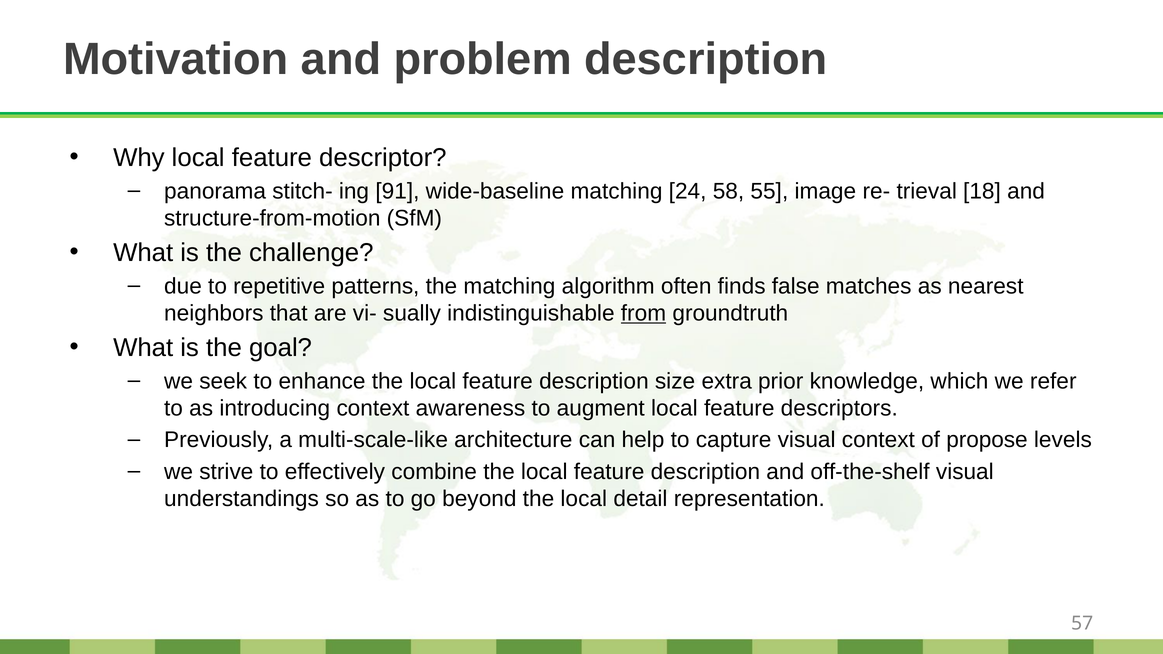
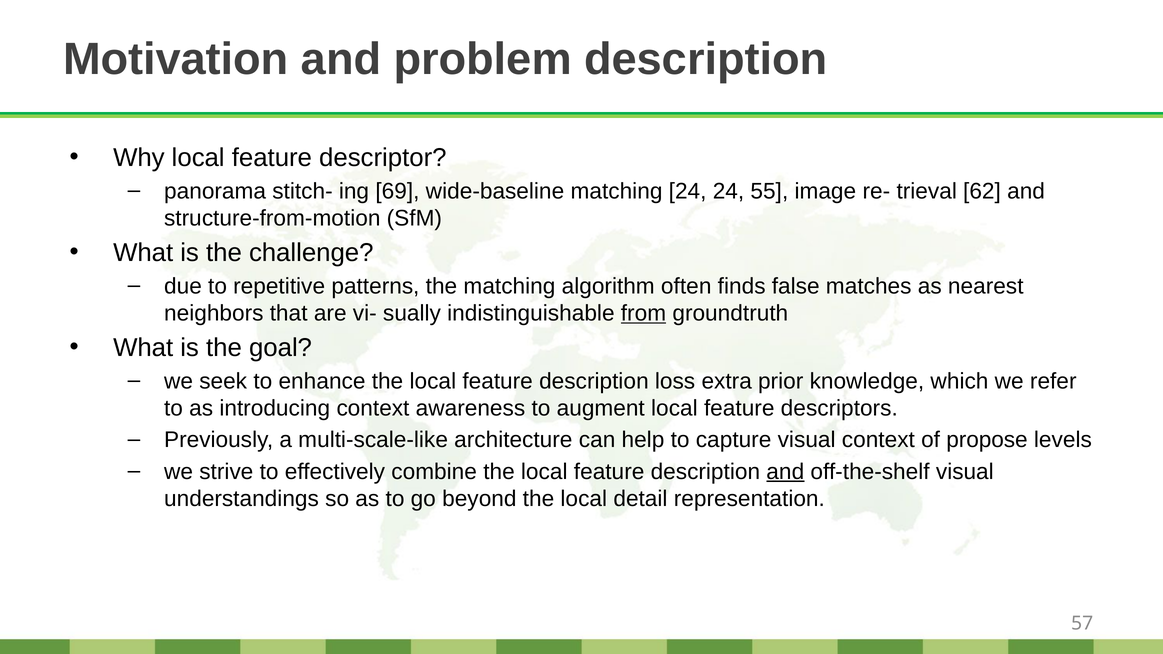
91: 91 -> 69
24 58: 58 -> 24
18: 18 -> 62
size: size -> loss
and at (785, 472) underline: none -> present
